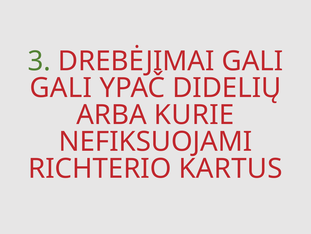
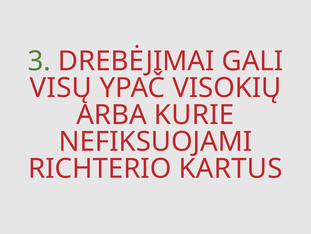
GALI at (61, 88): GALI -> VISŲ
DIDELIŲ: DIDELIŲ -> VISOKIŲ
